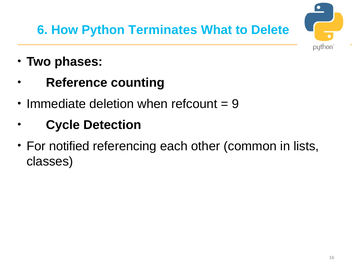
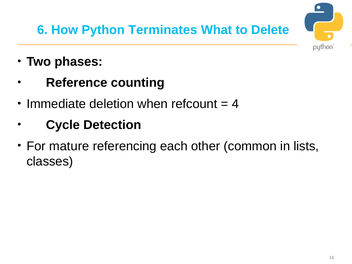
9: 9 -> 4
notified: notified -> mature
